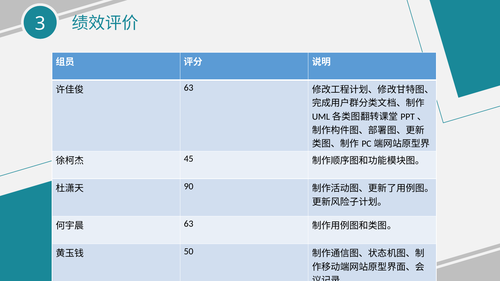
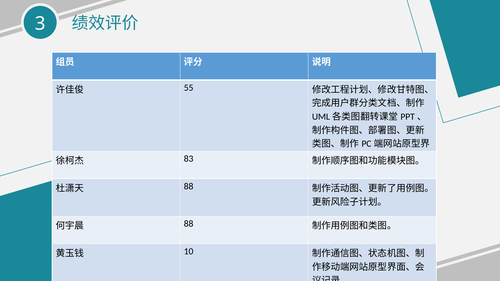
63 at (189, 88): 63 -> 55
45: 45 -> 83
90 at (189, 187): 90 -> 88
63 at (189, 224): 63 -> 88
50: 50 -> 10
